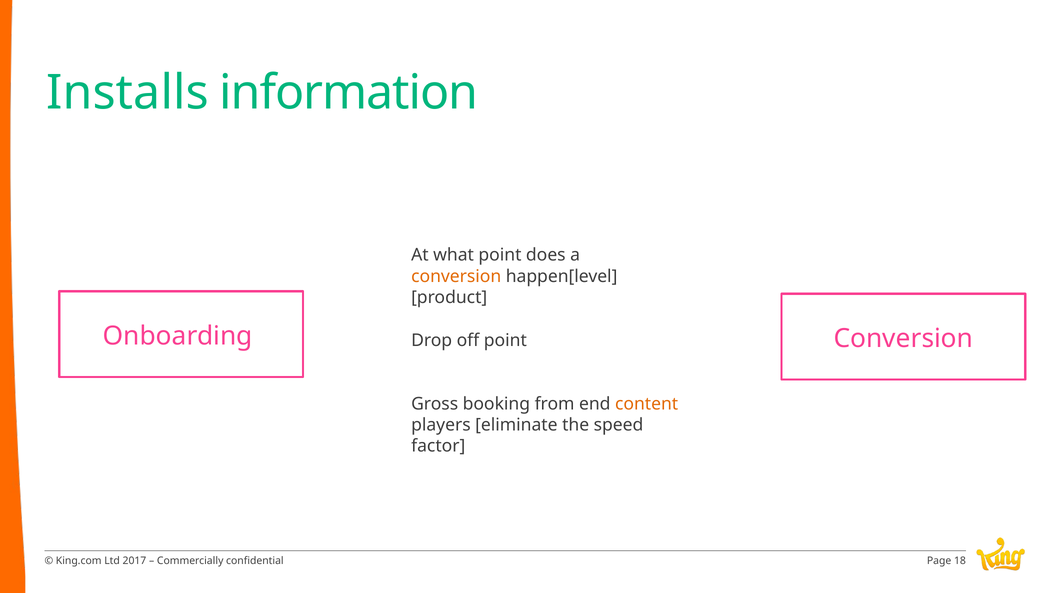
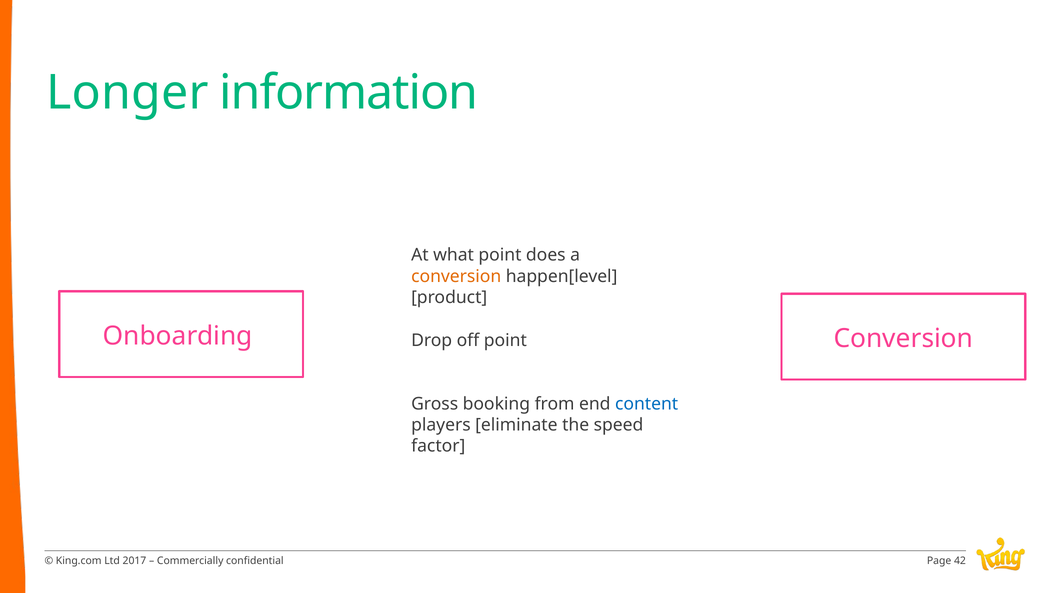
Installs: Installs -> Longer
content colour: orange -> blue
18: 18 -> 42
